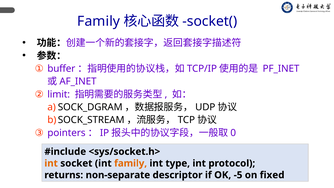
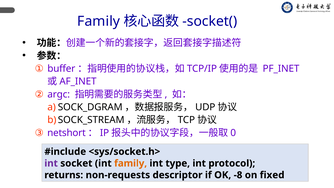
limit: limit -> argc
pointers: pointers -> netshort
int at (51, 163) colour: orange -> purple
non-separate: non-separate -> non-requests
-5: -5 -> -8
